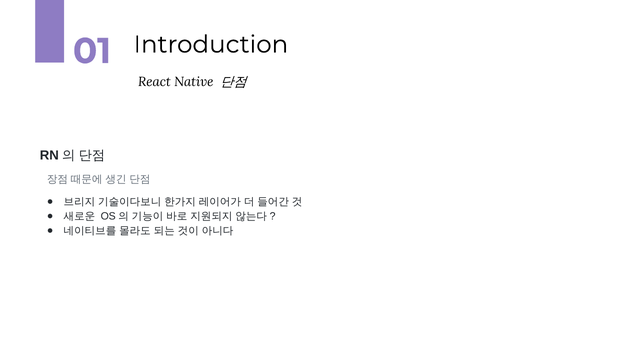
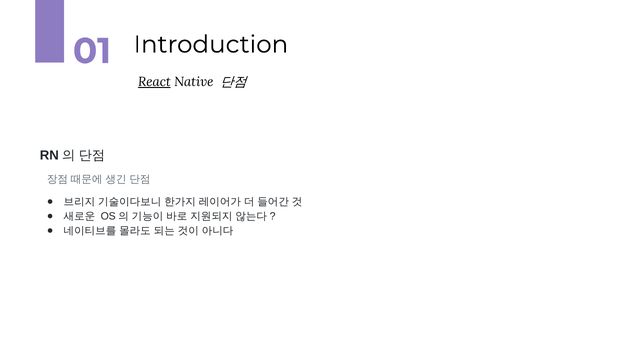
React underline: none -> present
